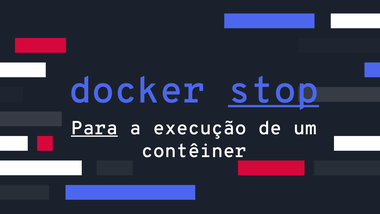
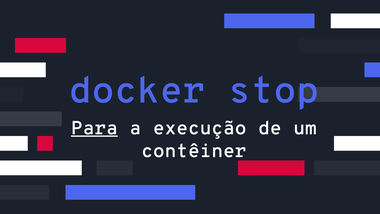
stop underline: present -> none
